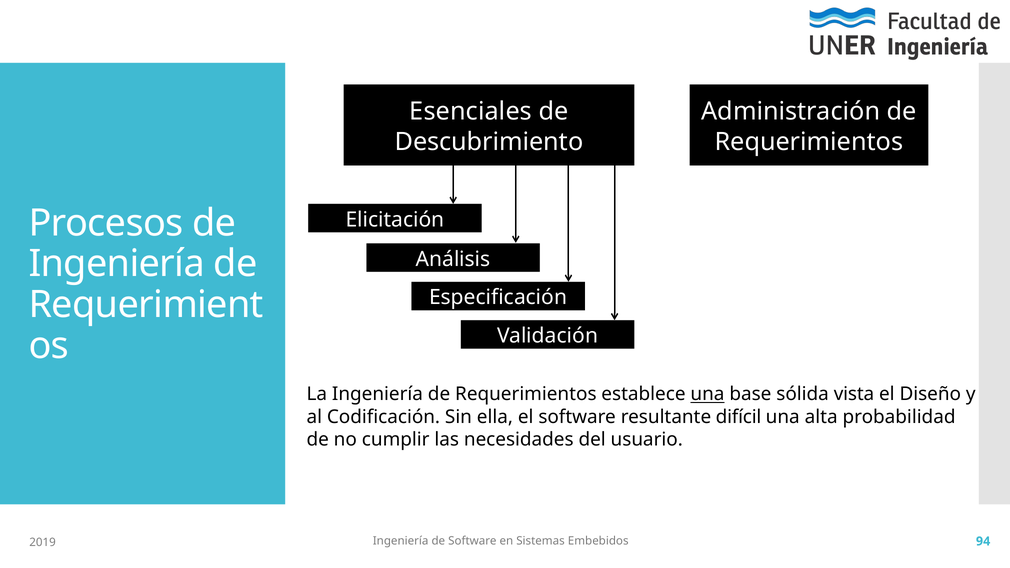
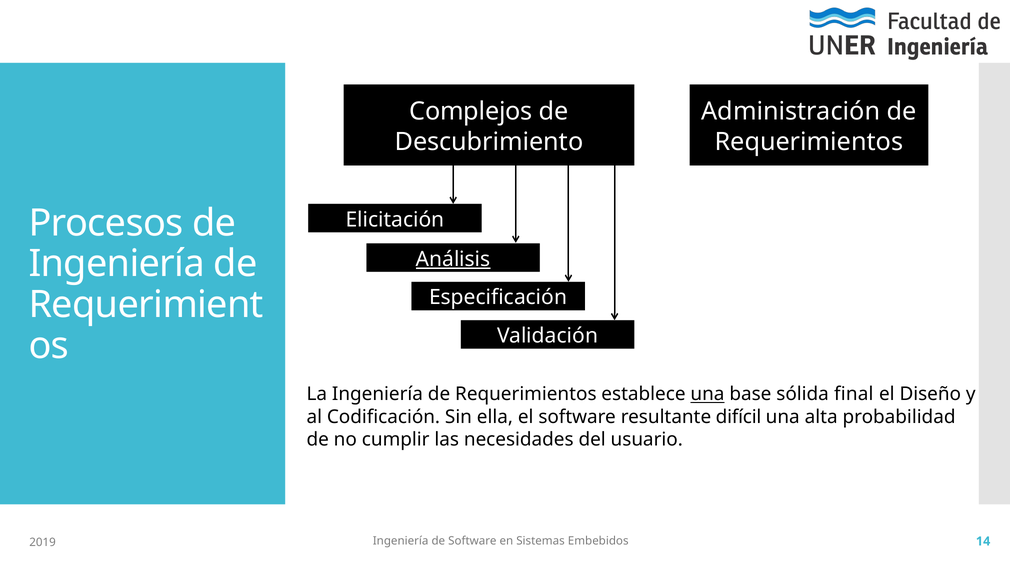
Esenciales: Esenciales -> Complejos
Análisis underline: none -> present
vista: vista -> final
94: 94 -> 14
